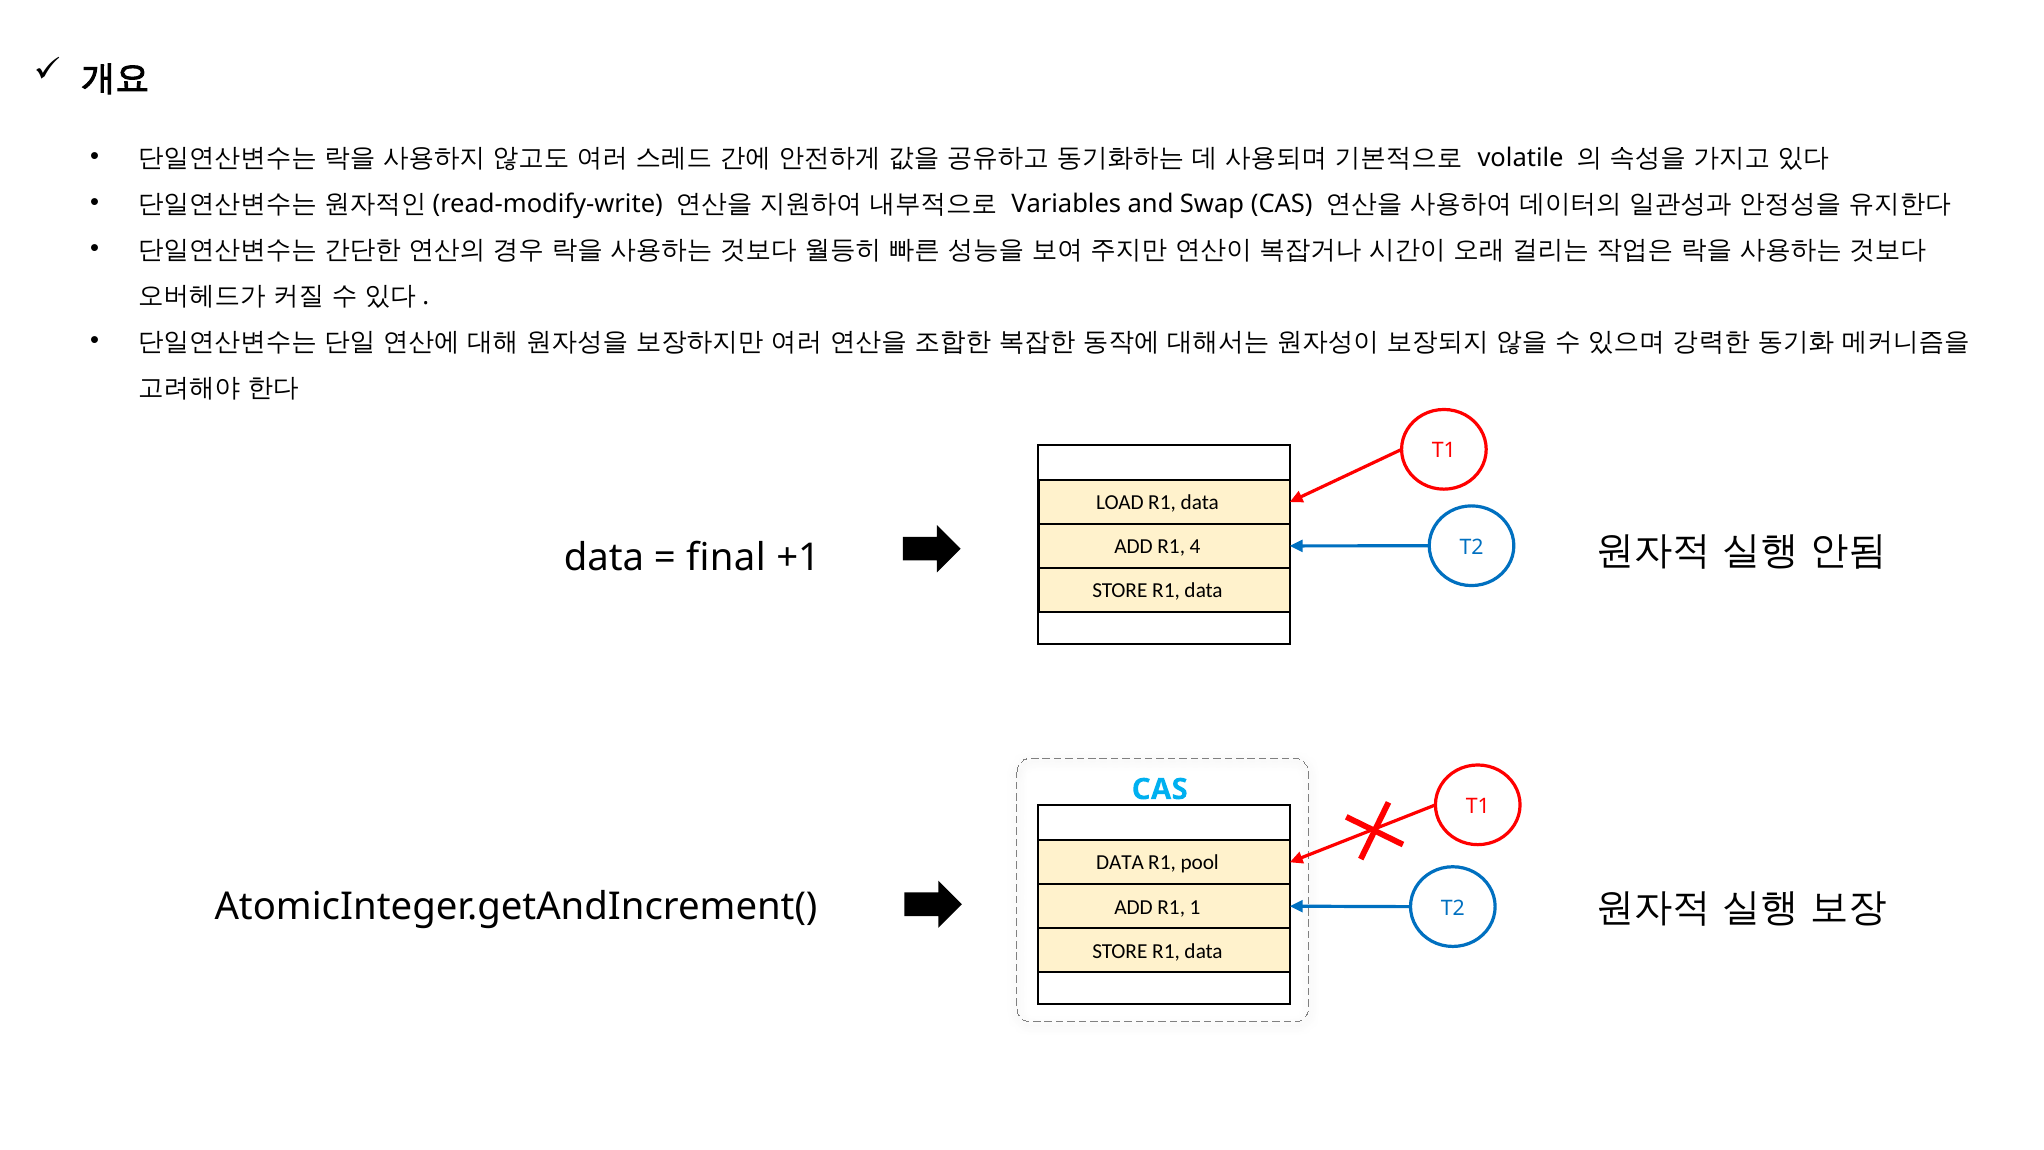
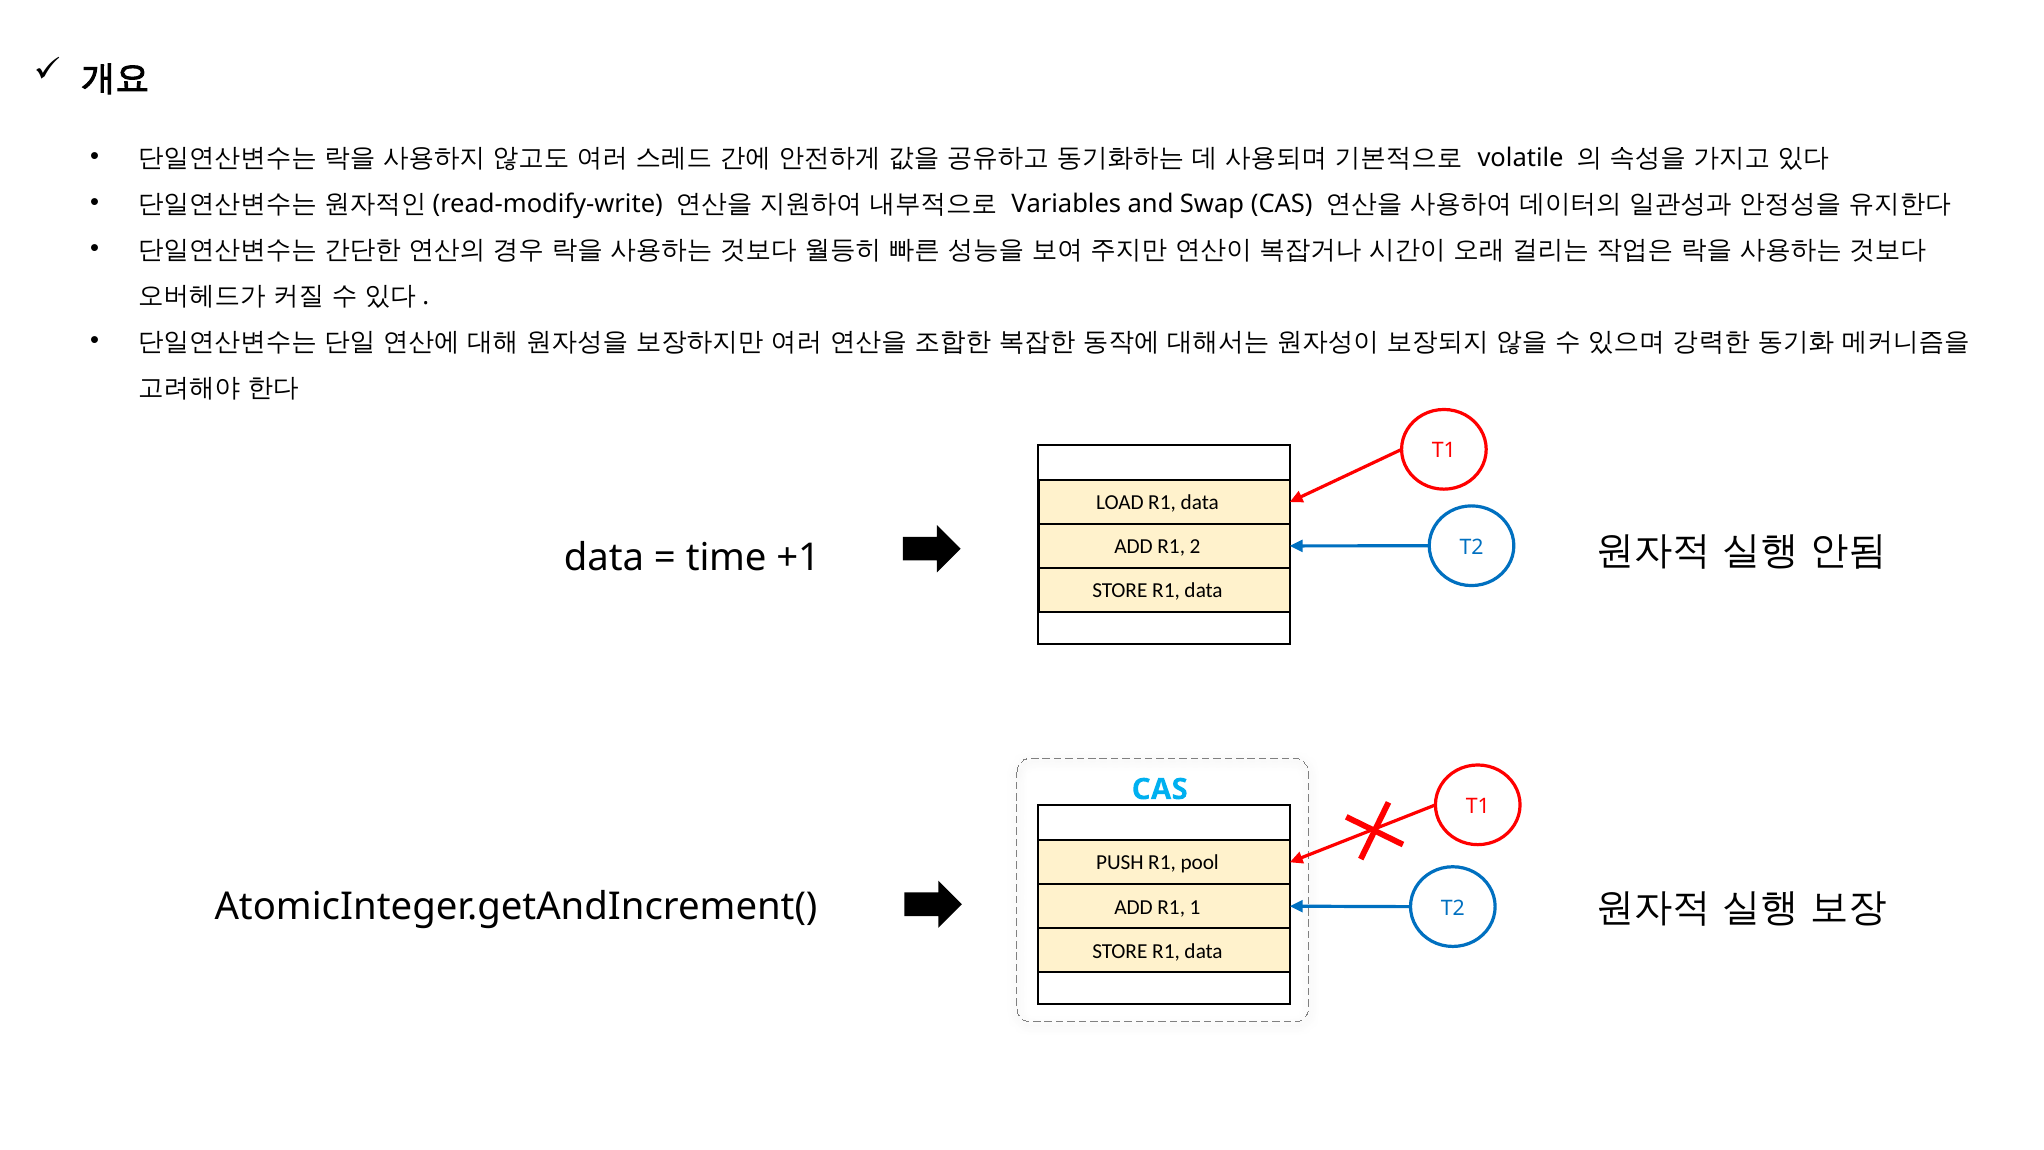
final: final -> time
4: 4 -> 2
DATA at (1120, 862): DATA -> PUSH
